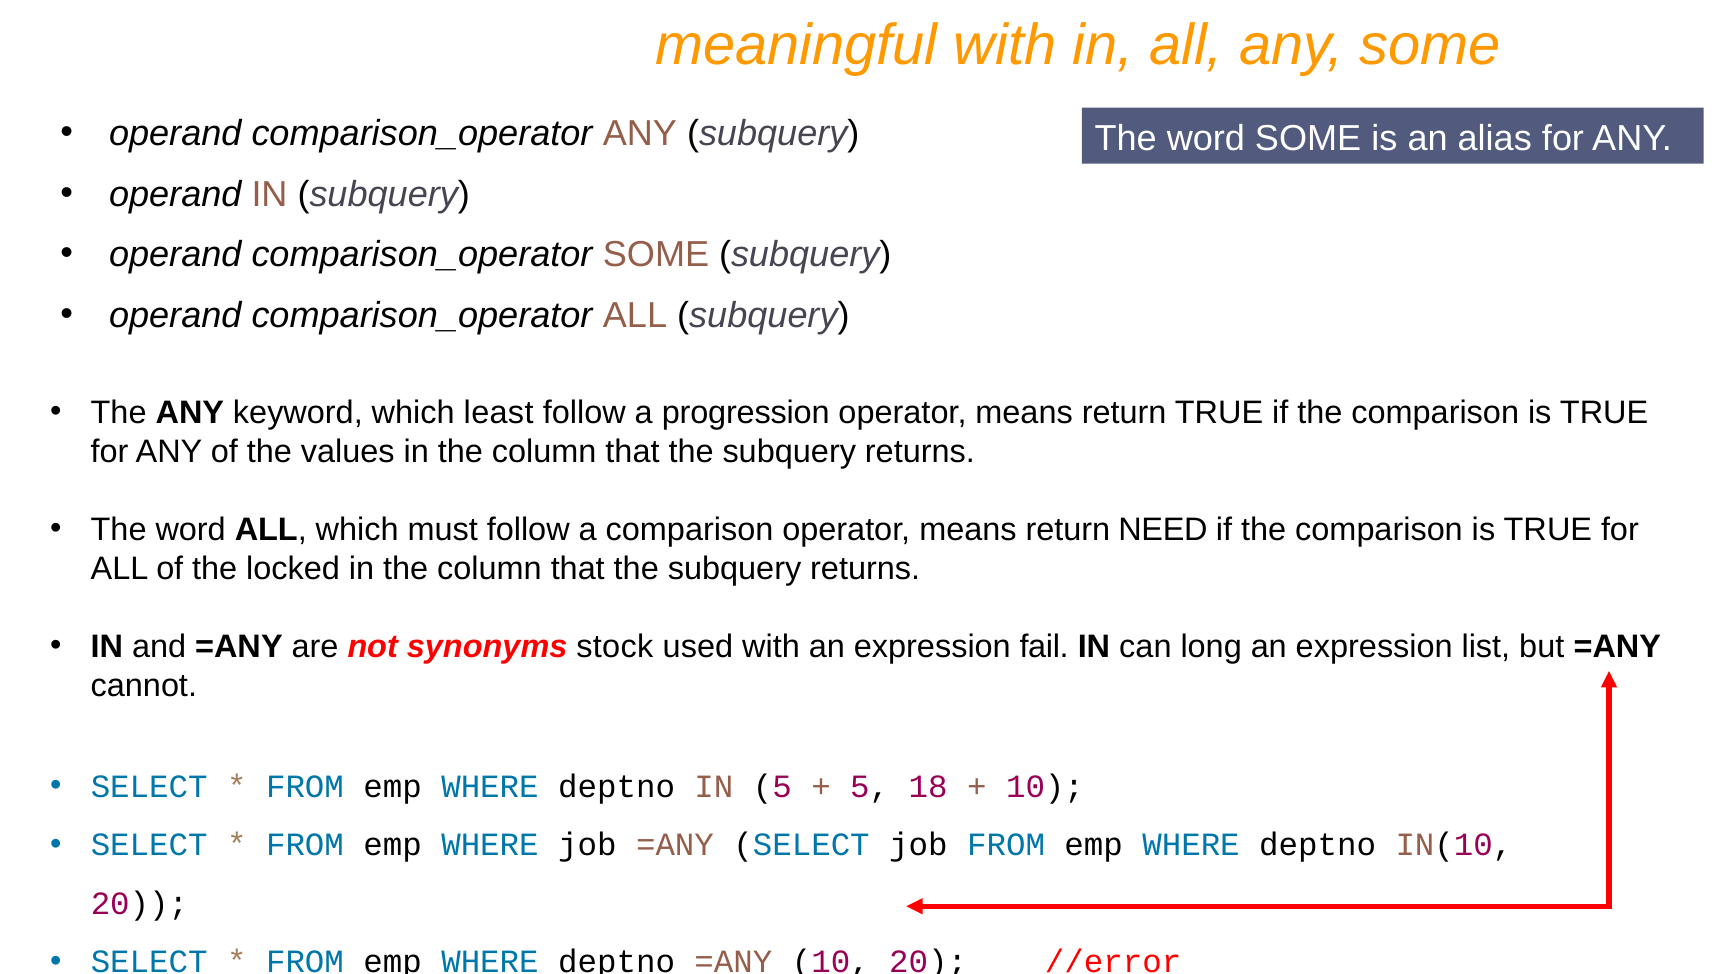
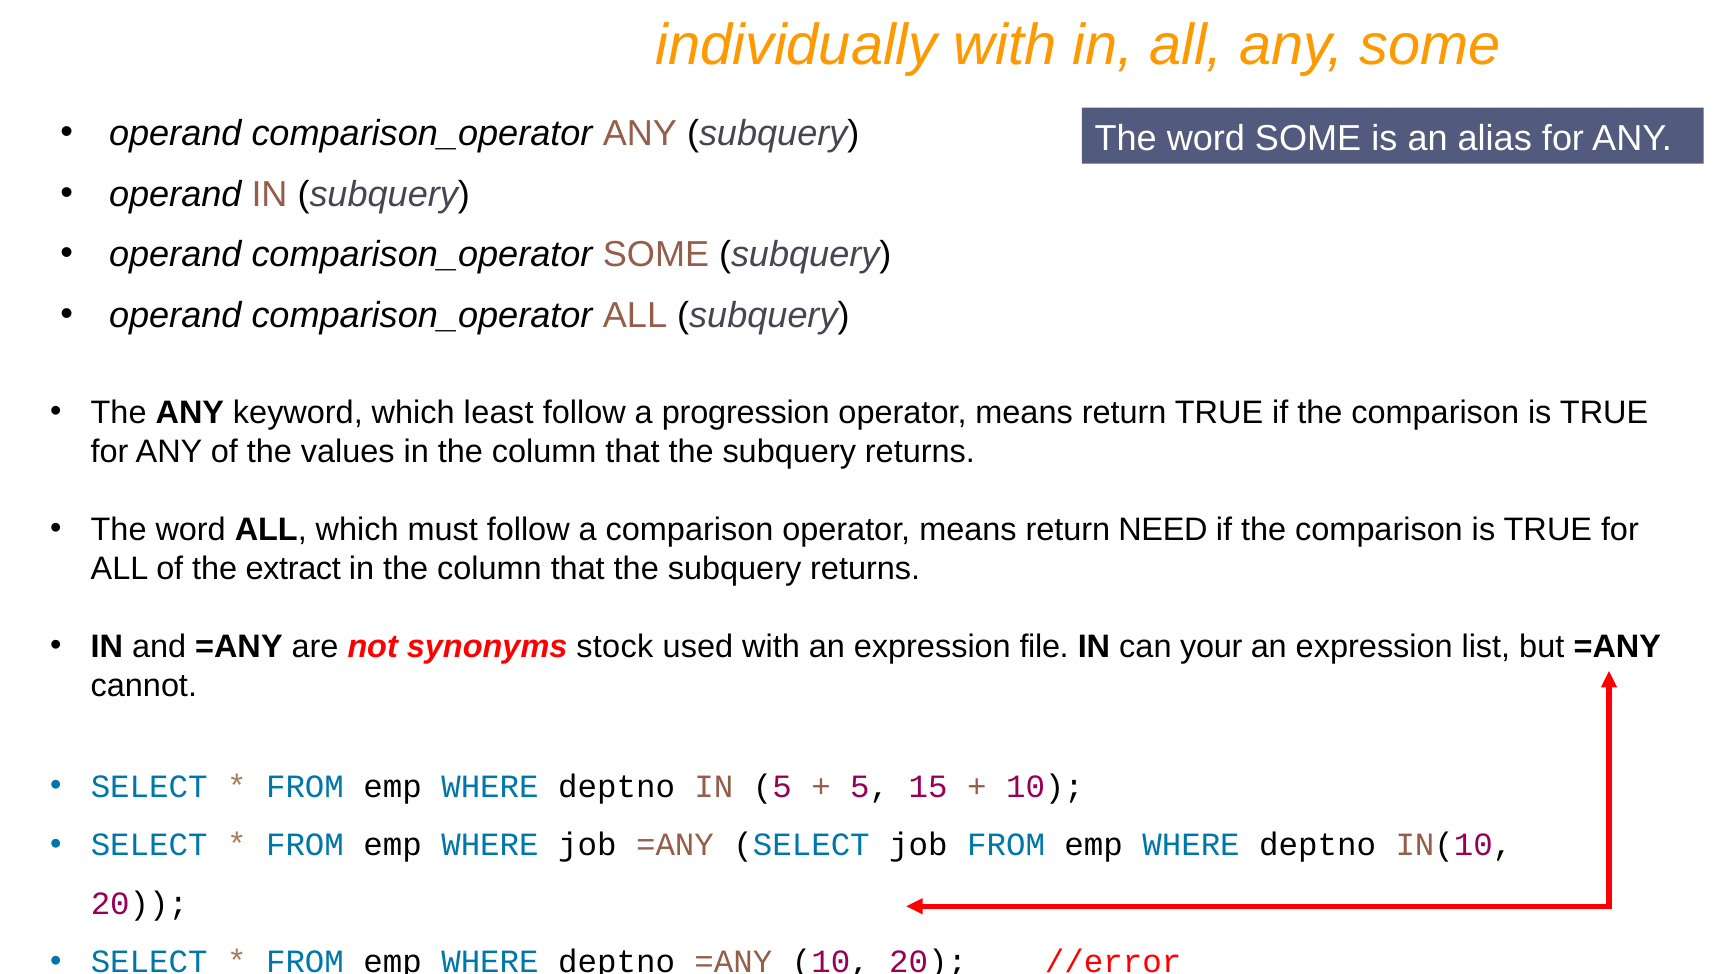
meaningful: meaningful -> individually
locked: locked -> extract
fail: fail -> file
long: long -> your
18: 18 -> 15
